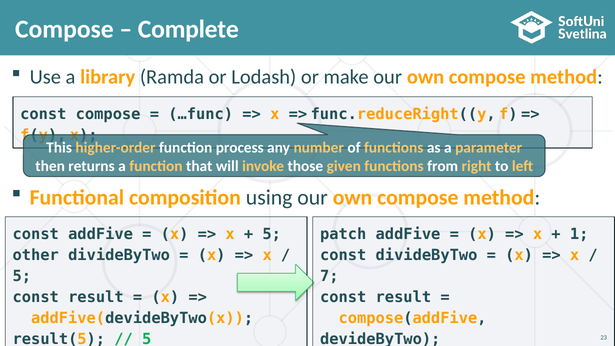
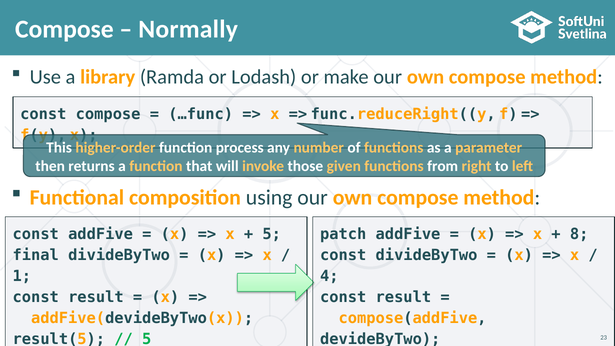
Complete: Complete -> Normally
1: 1 -> 8
other: other -> final
5 at (22, 276): 5 -> 1
7: 7 -> 4
